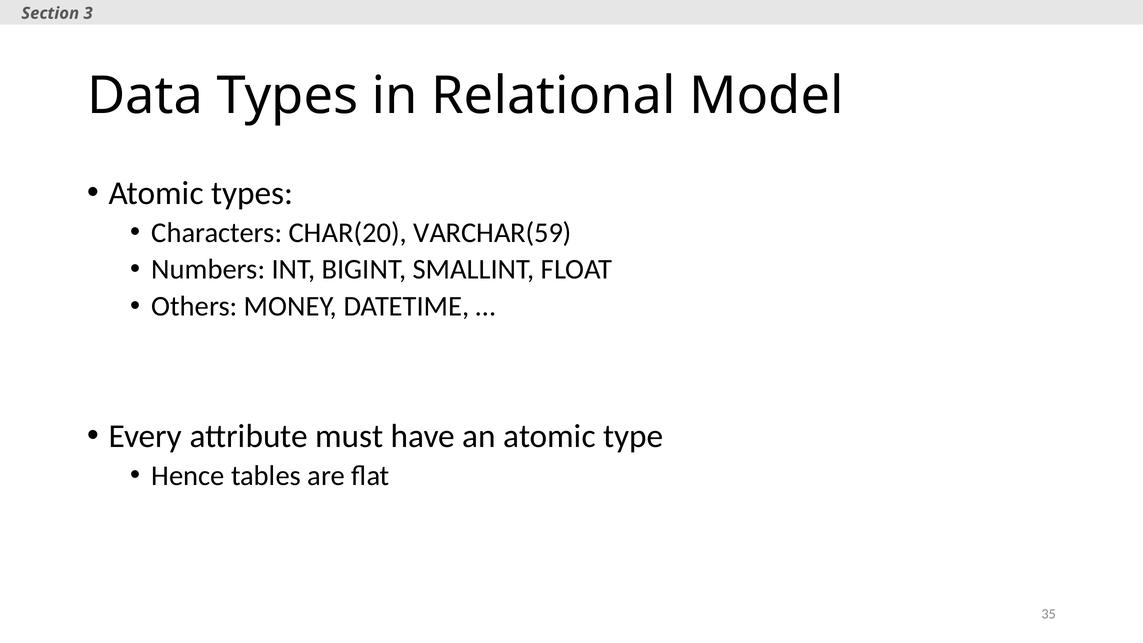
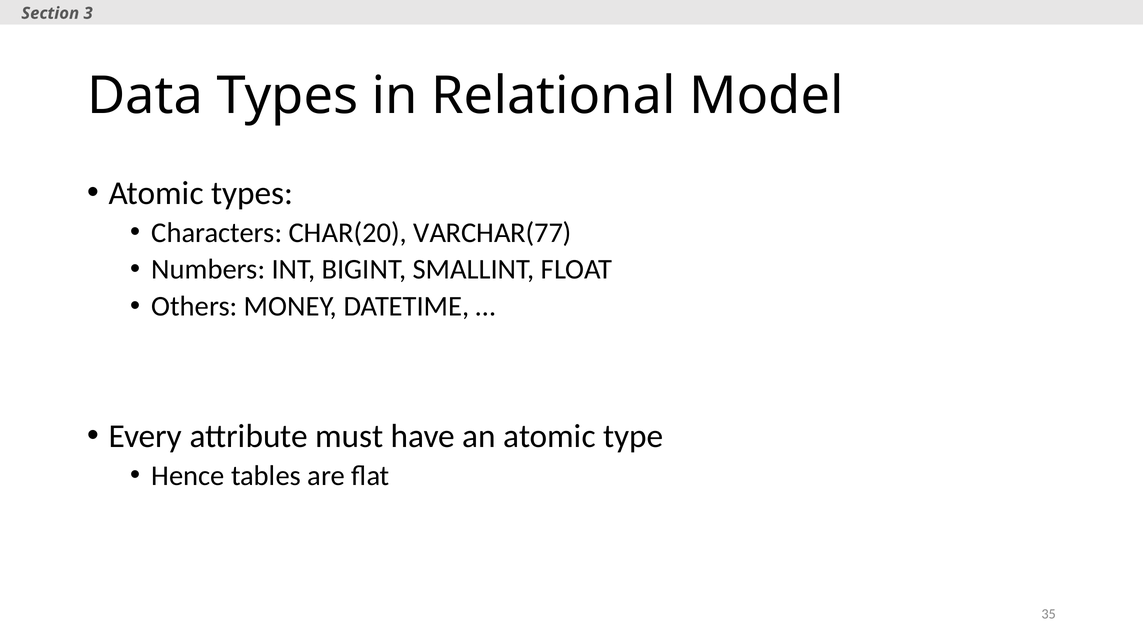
VARCHAR(59: VARCHAR(59 -> VARCHAR(77
